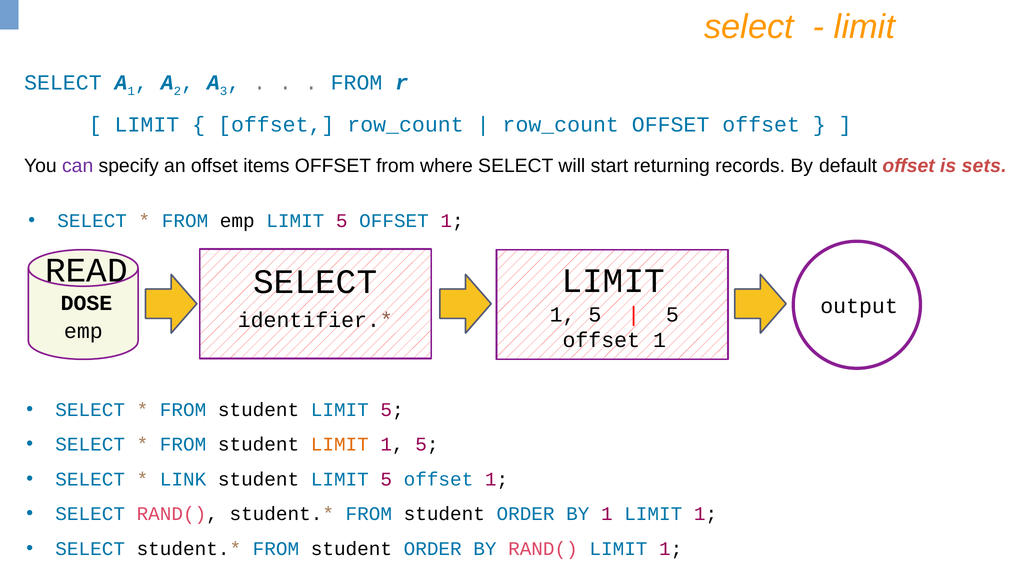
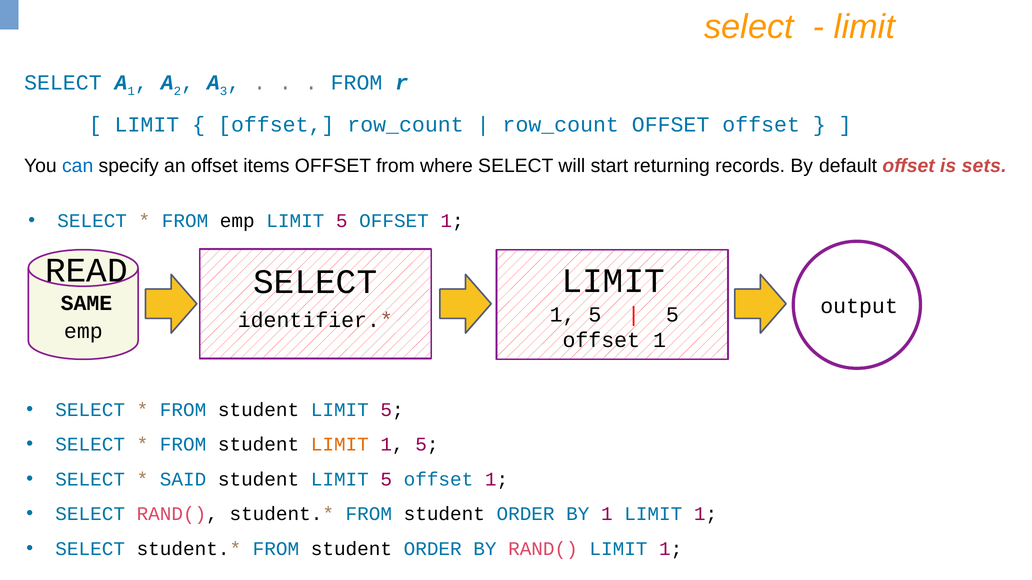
can colour: purple -> blue
DOSE: DOSE -> SAME
LINK: LINK -> SAID
